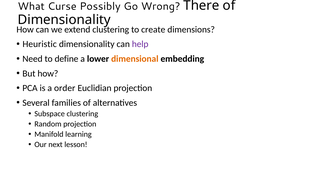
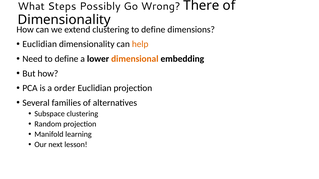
Curse: Curse -> Steps
clustering to create: create -> define
Heuristic at (40, 44): Heuristic -> Euclidian
help colour: purple -> orange
